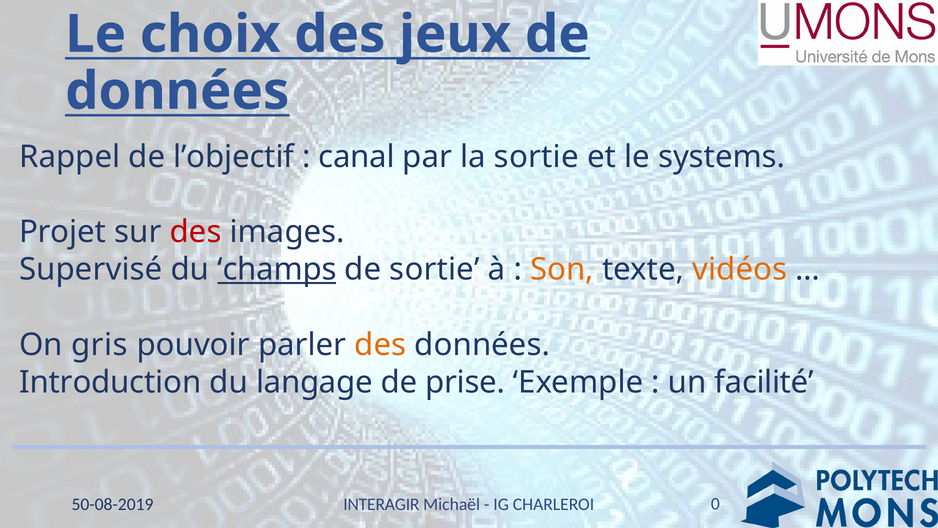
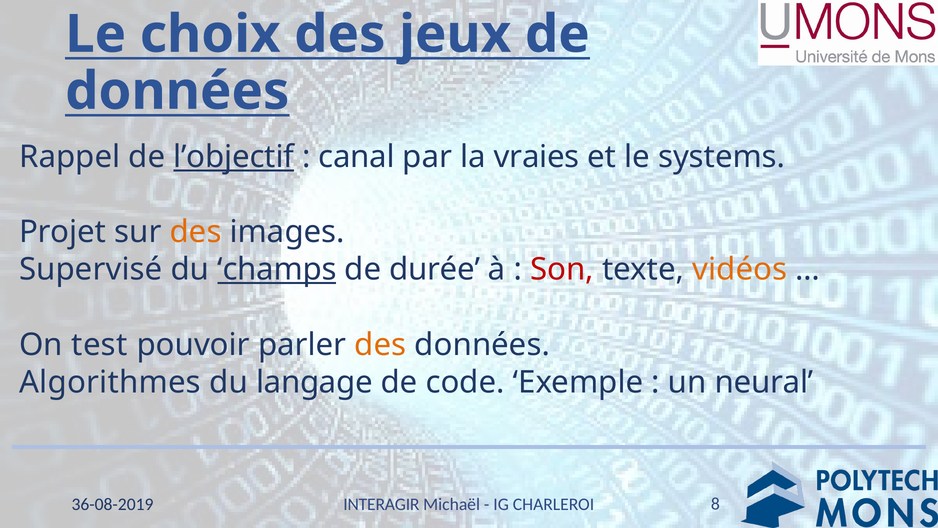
l’objectif underline: none -> present
la sortie: sortie -> vraies
des at (196, 232) colour: red -> orange
de sortie: sortie -> durée
Son colour: orange -> red
gris: gris -> test
Introduction: Introduction -> Algorithmes
prise: prise -> code
facilité: facilité -> neural
0: 0 -> 8
50-08-2019: 50-08-2019 -> 36-08-2019
